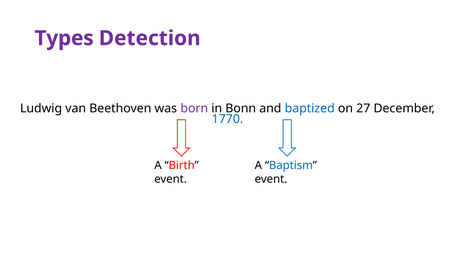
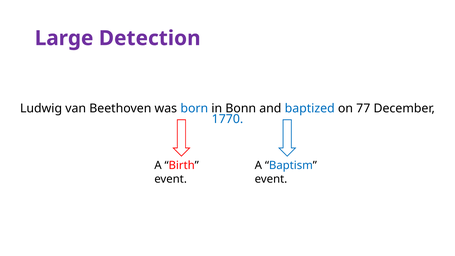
Types: Types -> Large
born colour: purple -> blue
27: 27 -> 77
